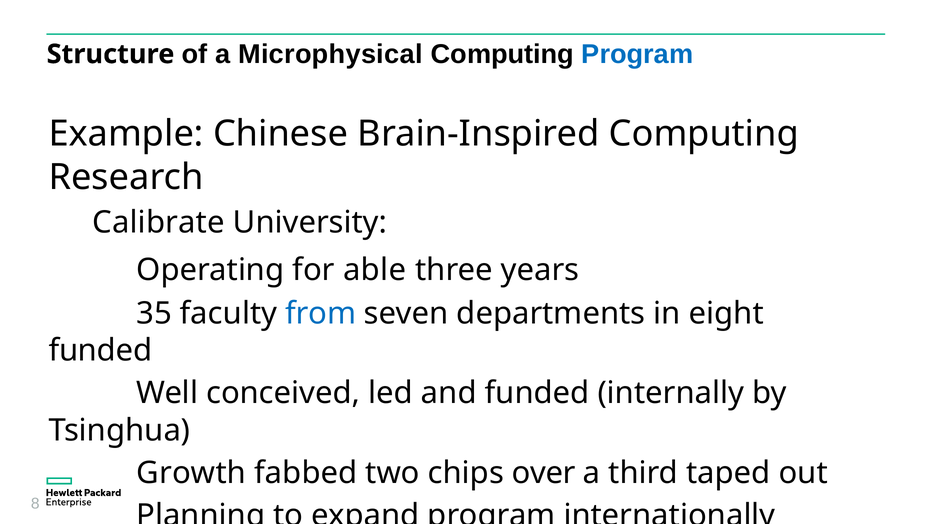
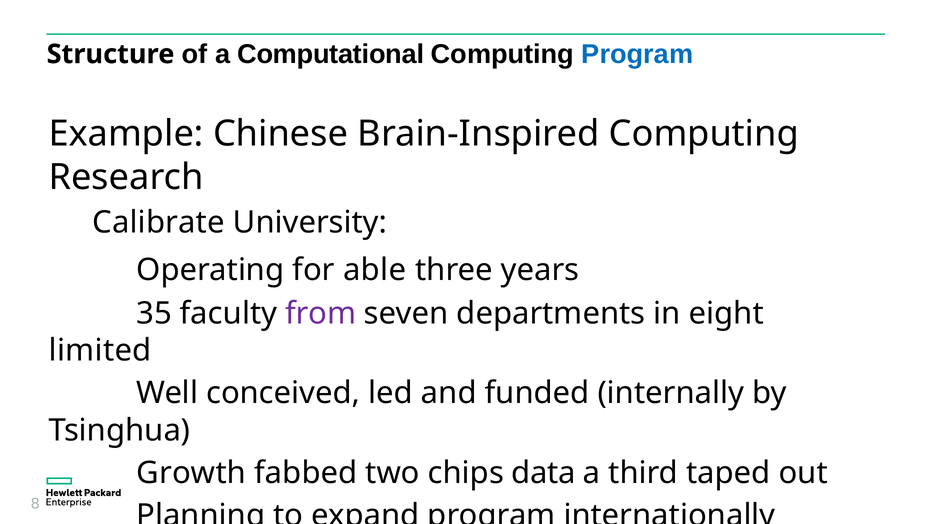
Microphysical: Microphysical -> Computational
from colour: blue -> purple
funded at (100, 351): funded -> limited
over: over -> data
